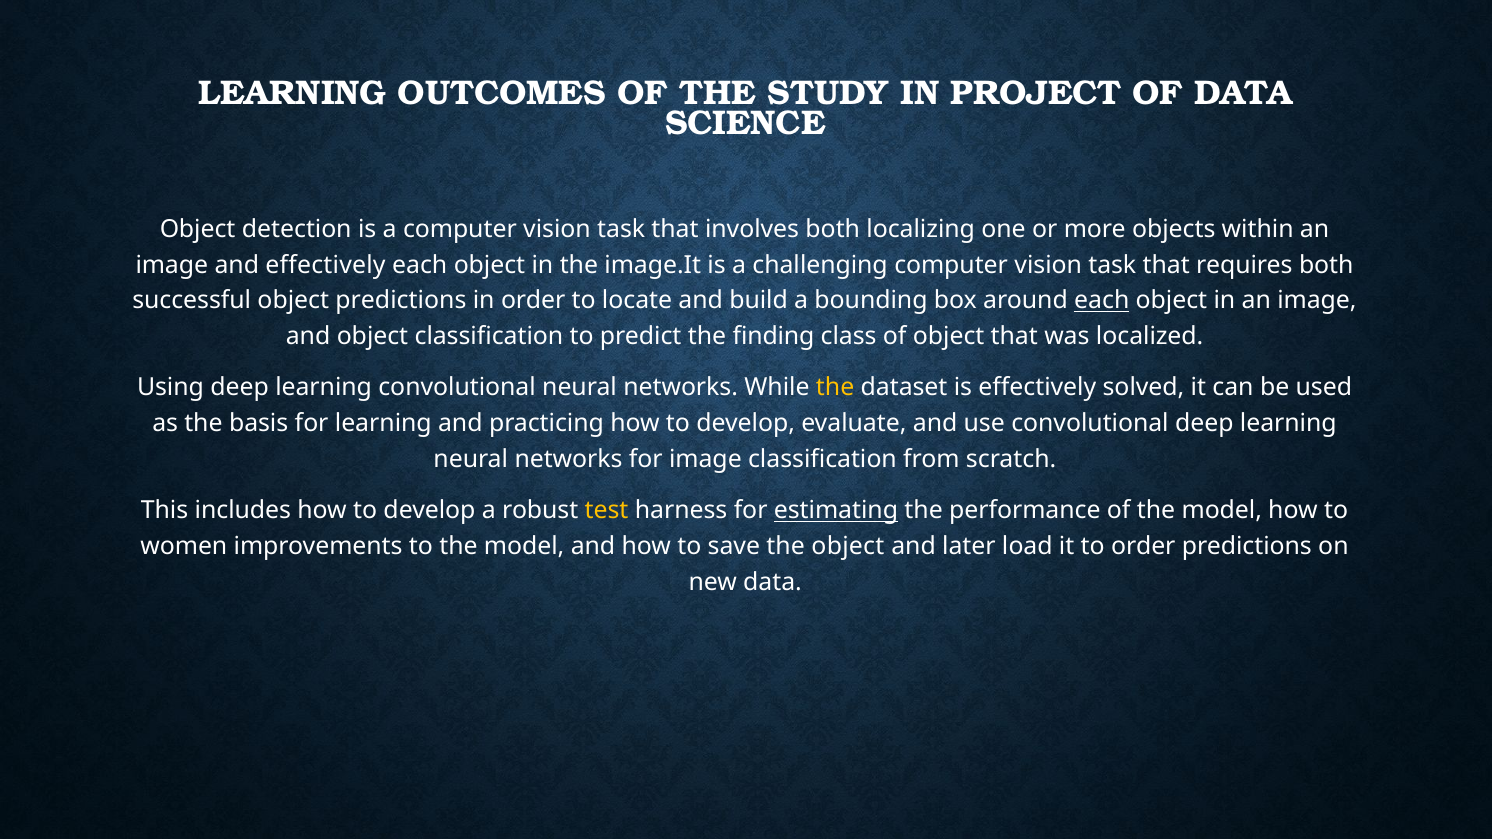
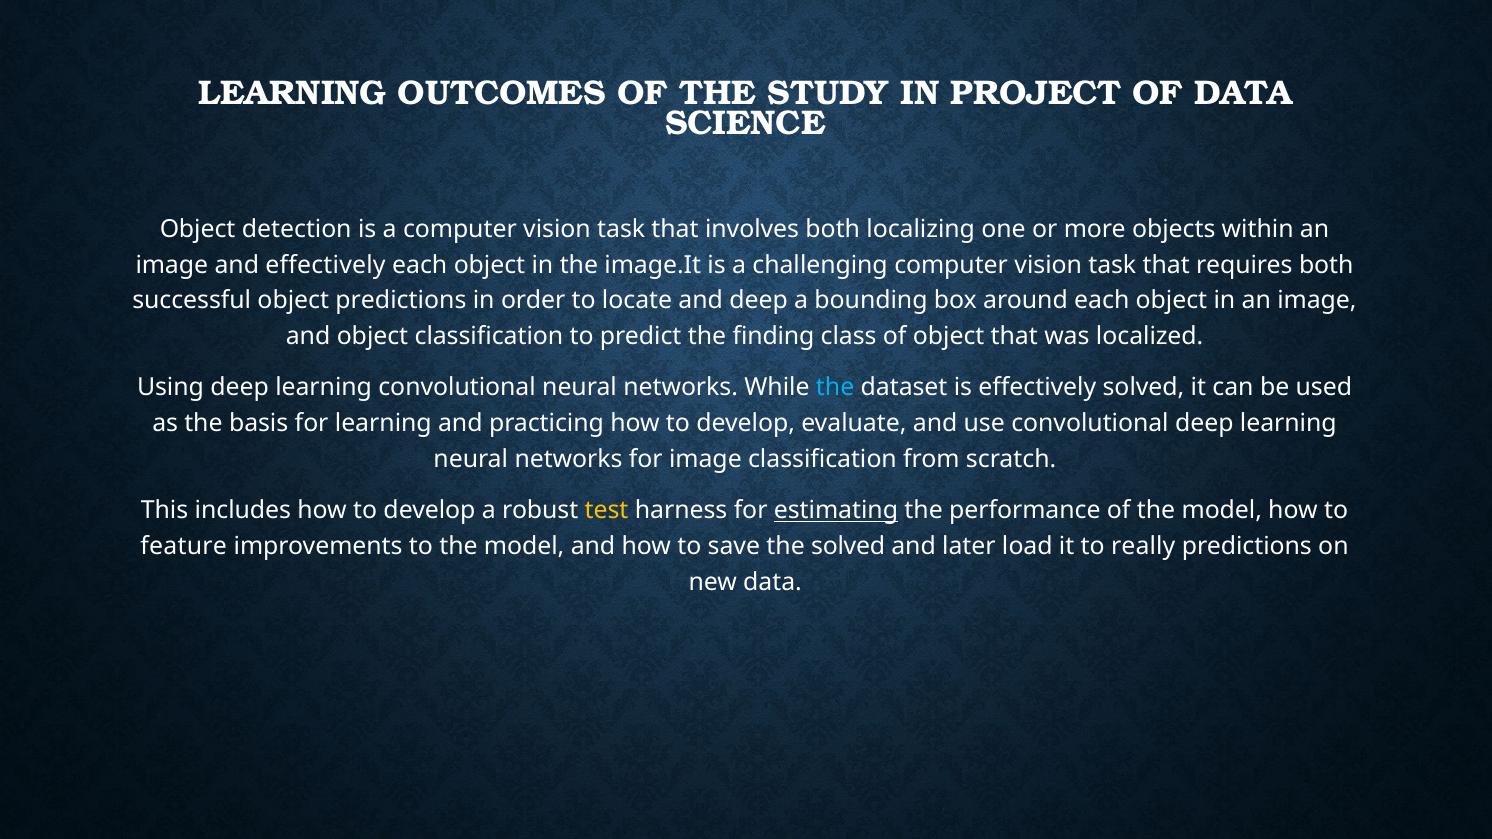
and build: build -> deep
each at (1102, 301) underline: present -> none
the at (835, 388) colour: yellow -> light blue
women: women -> feature
the object: object -> solved
to order: order -> really
